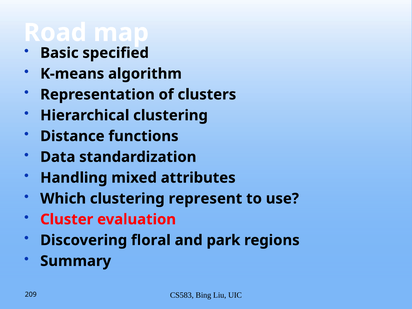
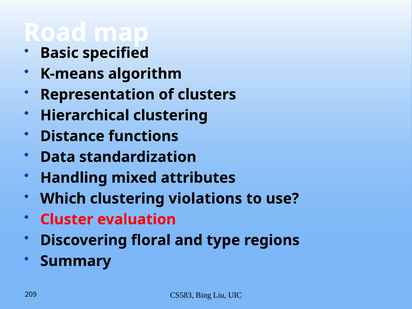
represent: represent -> violations
park: park -> type
